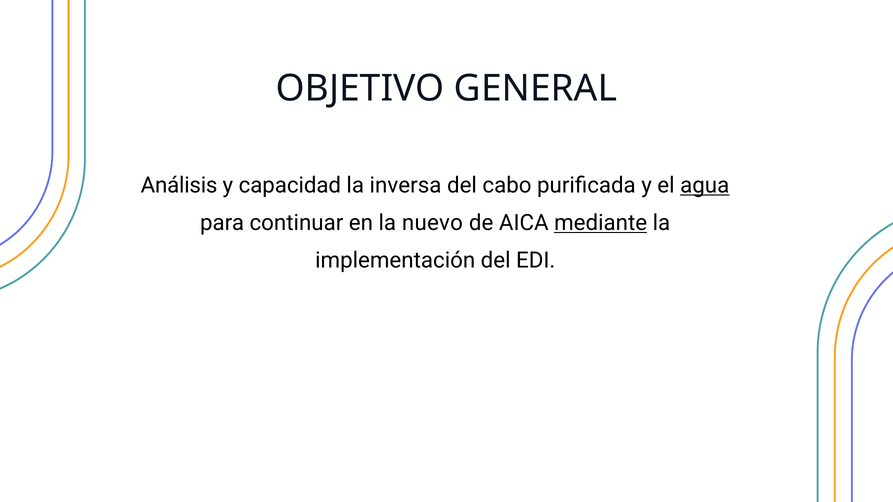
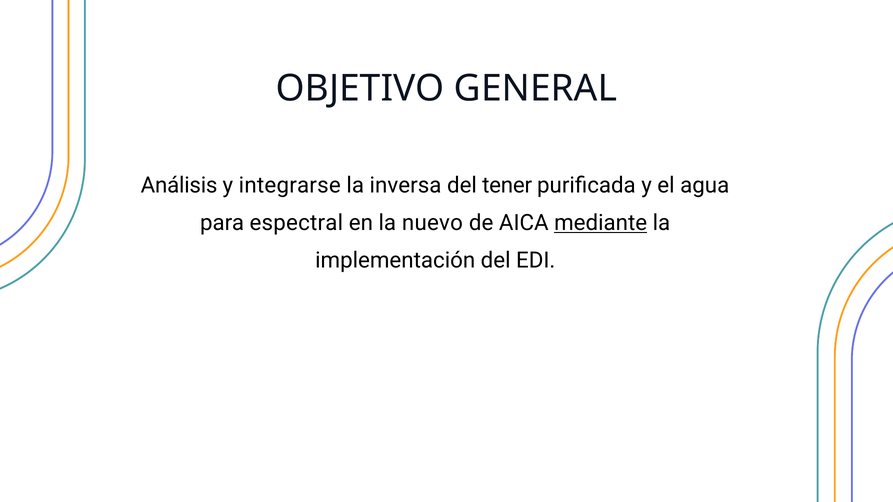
capacidad: capacidad -> integrarse
cabo: cabo -> tener
agua underline: present -> none
continuar: continuar -> espectral
